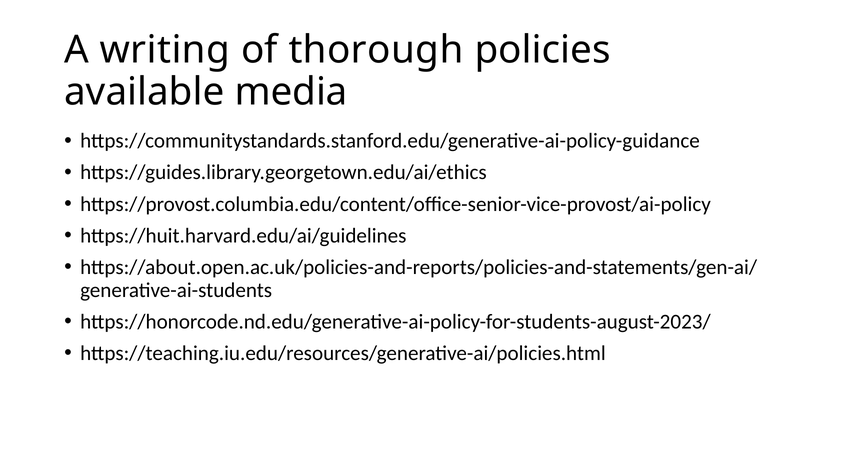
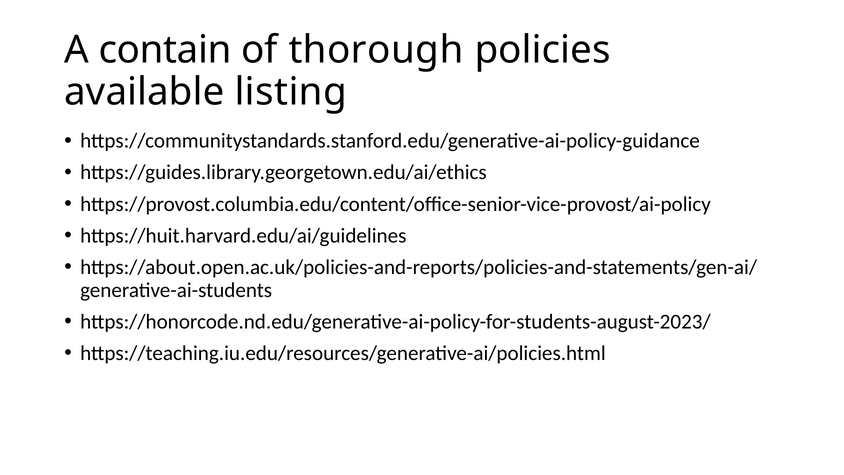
writing: writing -> contain
media: media -> listing
